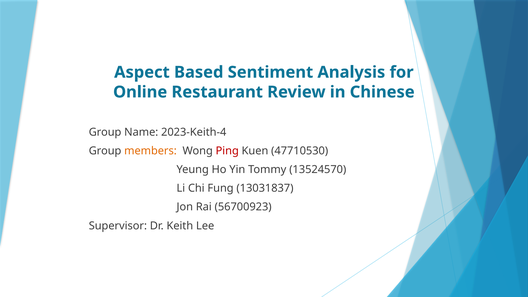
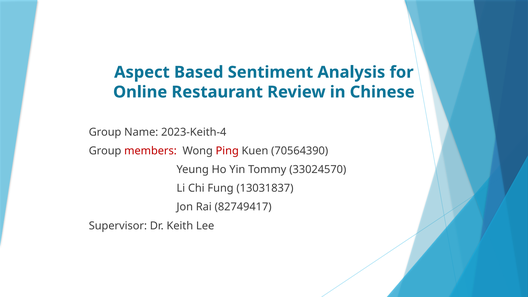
members colour: orange -> red
47710530: 47710530 -> 70564390
13524570: 13524570 -> 33024570
56700923: 56700923 -> 82749417
